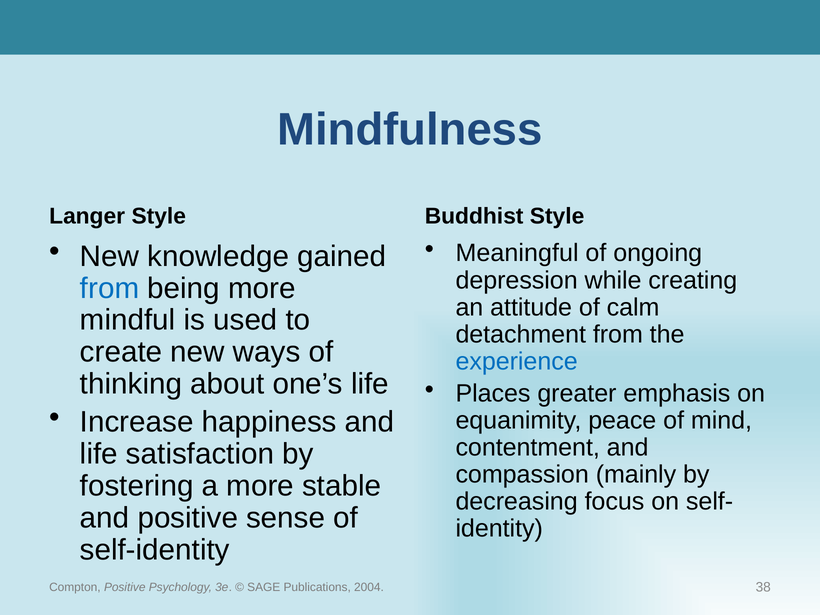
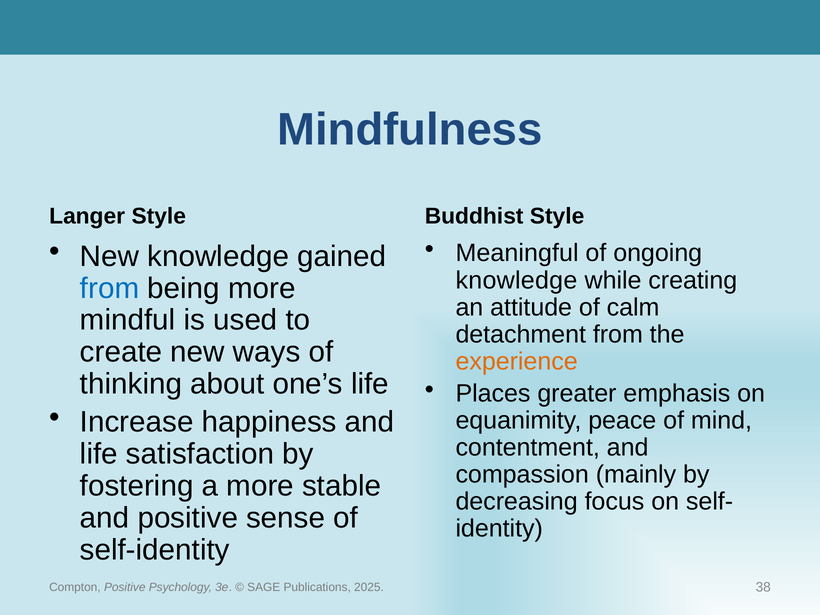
depression at (517, 280): depression -> knowledge
experience colour: blue -> orange
2004: 2004 -> 2025
